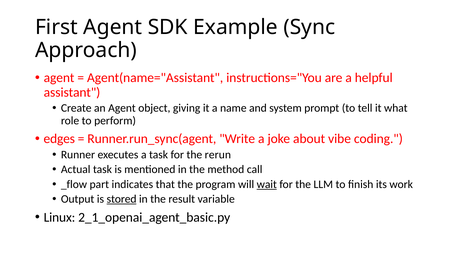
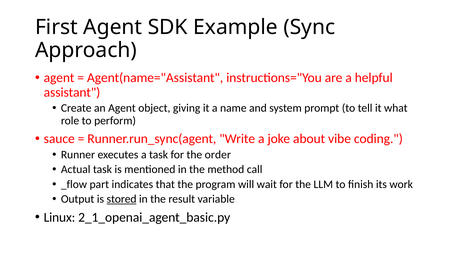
edges: edges -> sauce
rerun: rerun -> order
wait underline: present -> none
